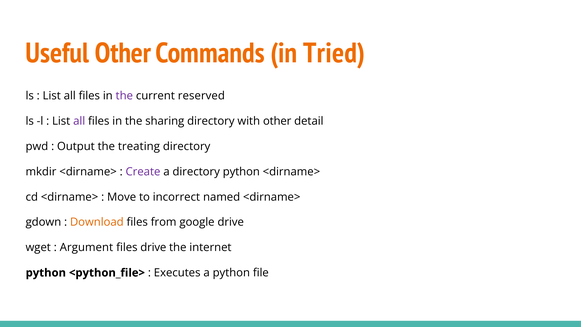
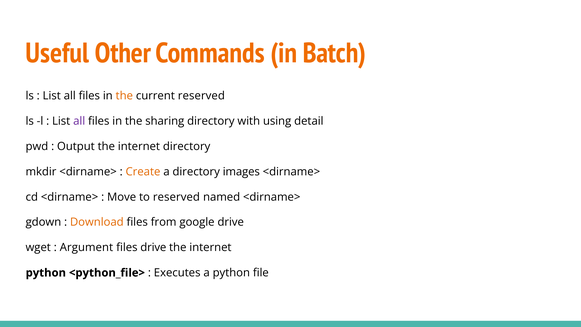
Tried: Tried -> Batch
the at (124, 96) colour: purple -> orange
with other: other -> using
Output the treating: treating -> internet
Create colour: purple -> orange
directory python: python -> images
to incorrect: incorrect -> reserved
